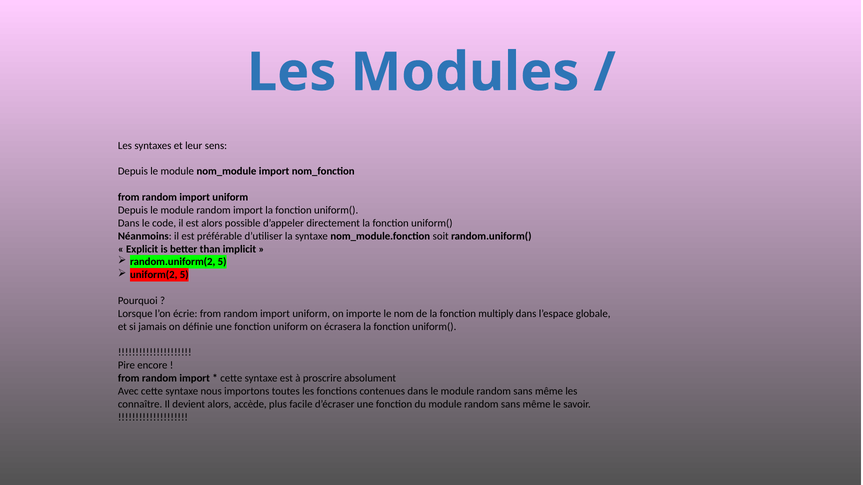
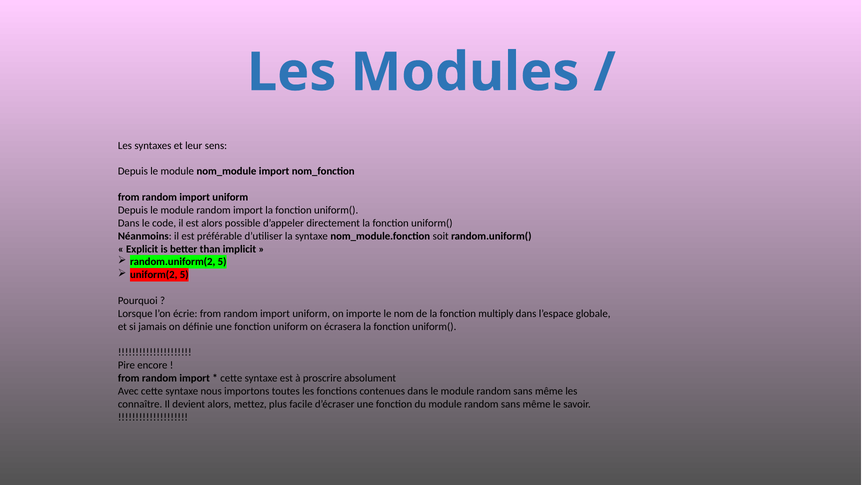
accède: accède -> mettez
